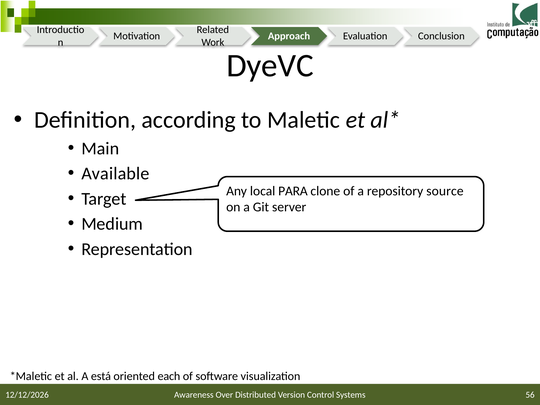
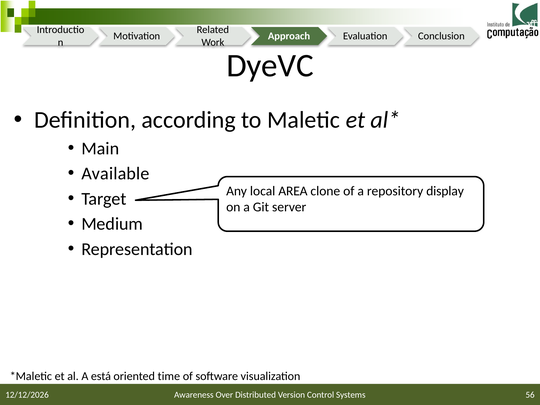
PARA: PARA -> AREA
source: source -> display
each: each -> time
